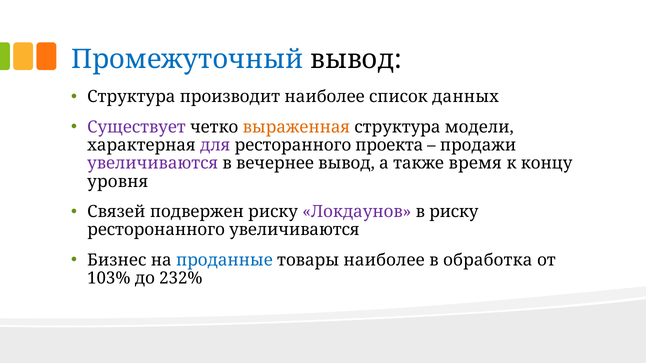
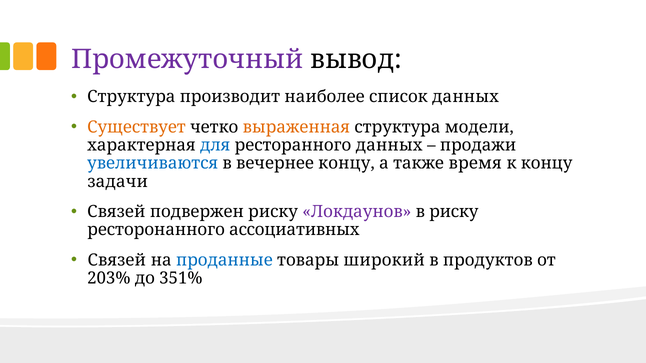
Промежуточный colour: blue -> purple
Существует colour: purple -> orange
для colour: purple -> blue
ресторанного проекта: проекта -> данных
увеличиваются at (153, 164) colour: purple -> blue
вечернее вывод: вывод -> концу
уровня: уровня -> задачи
ресторонанного увеличиваются: увеличиваются -> ассоциативных
Бизнес at (117, 260): Бизнес -> Связей
товары наиболее: наиболее -> широкий
обработка: обработка -> продуктов
103%: 103% -> 203%
232%: 232% -> 351%
